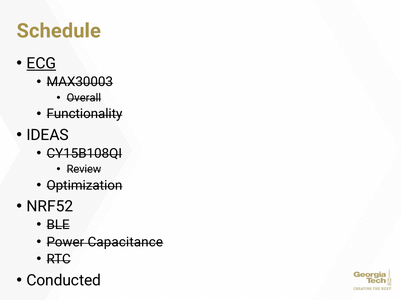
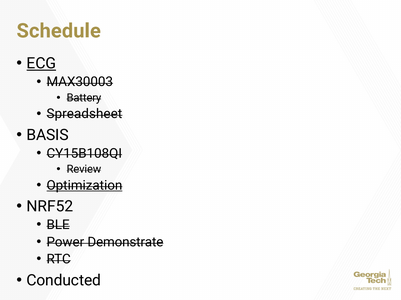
Overall: Overall -> Battery
Functionality: Functionality -> Spreadsheet
IDEAS: IDEAS -> BASIS
Optimization underline: none -> present
Capacitance: Capacitance -> Demonstrate
